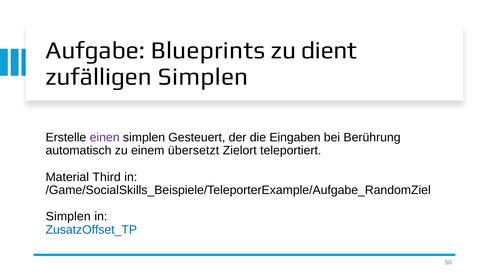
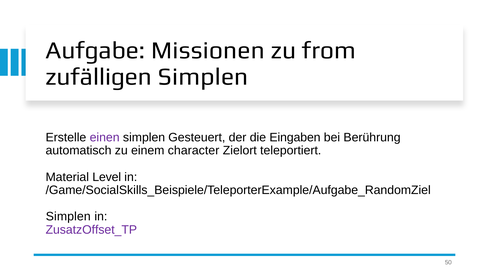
Blueprints: Blueprints -> Missionen
dient: dient -> from
übersetzt: übersetzt -> character
Third: Third -> Level
ZusatzOffset_TP colour: blue -> purple
